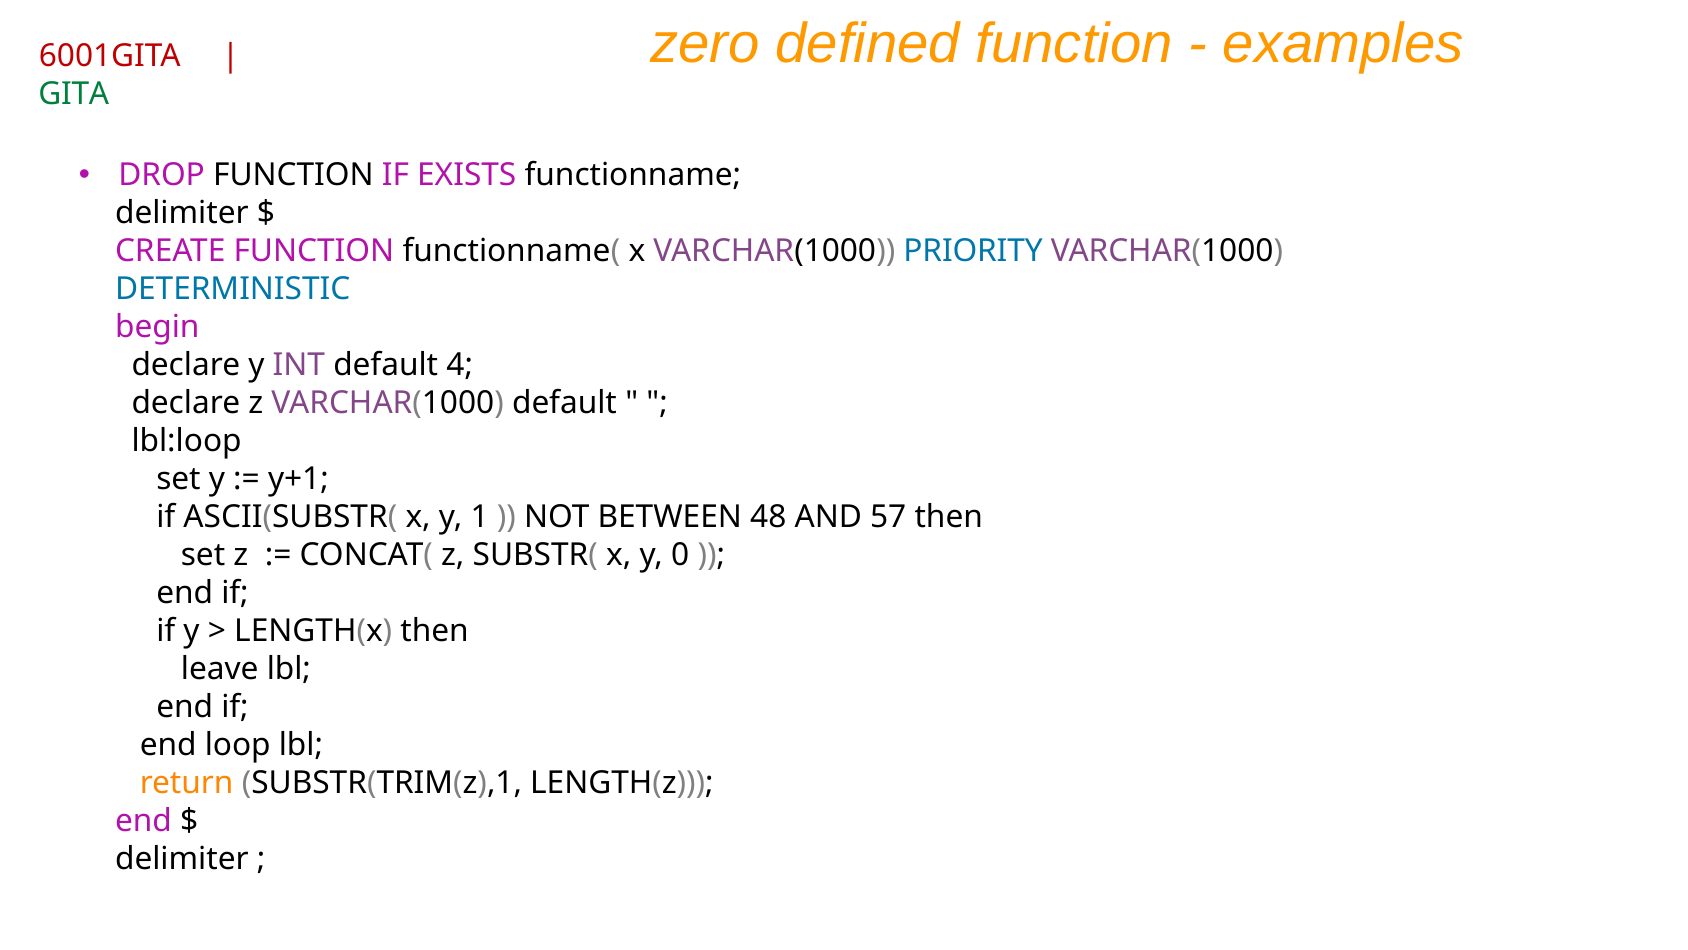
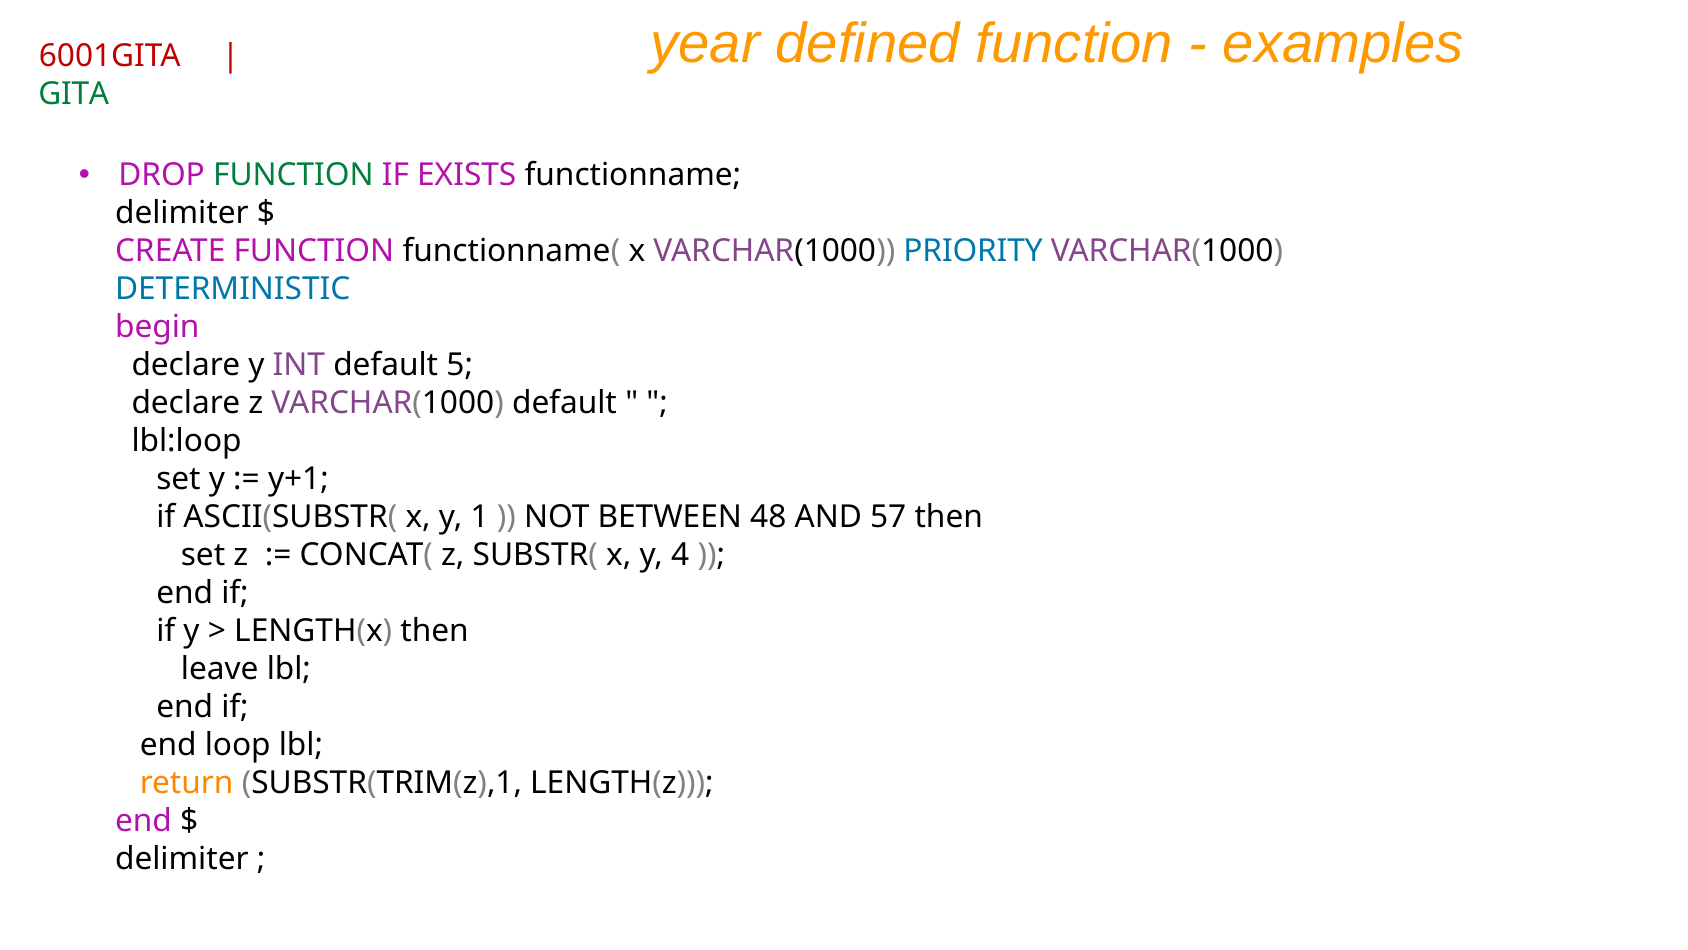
zero: zero -> year
FUNCTION at (293, 175) colour: black -> green
4: 4 -> 5
0: 0 -> 4
